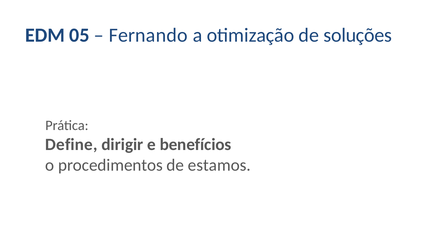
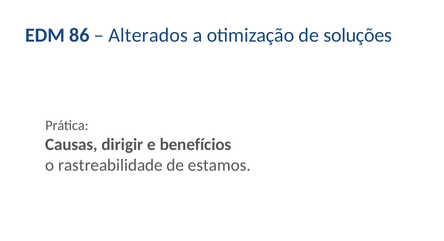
05: 05 -> 86
Fernando: Fernando -> Alterados
Define: Define -> Causas
procedimentos: procedimentos -> rastreabilidade
